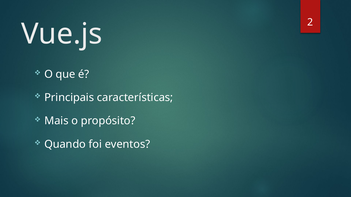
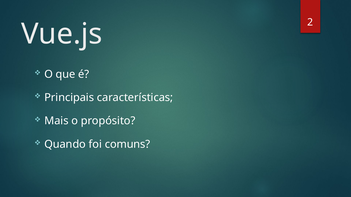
eventos: eventos -> comuns
